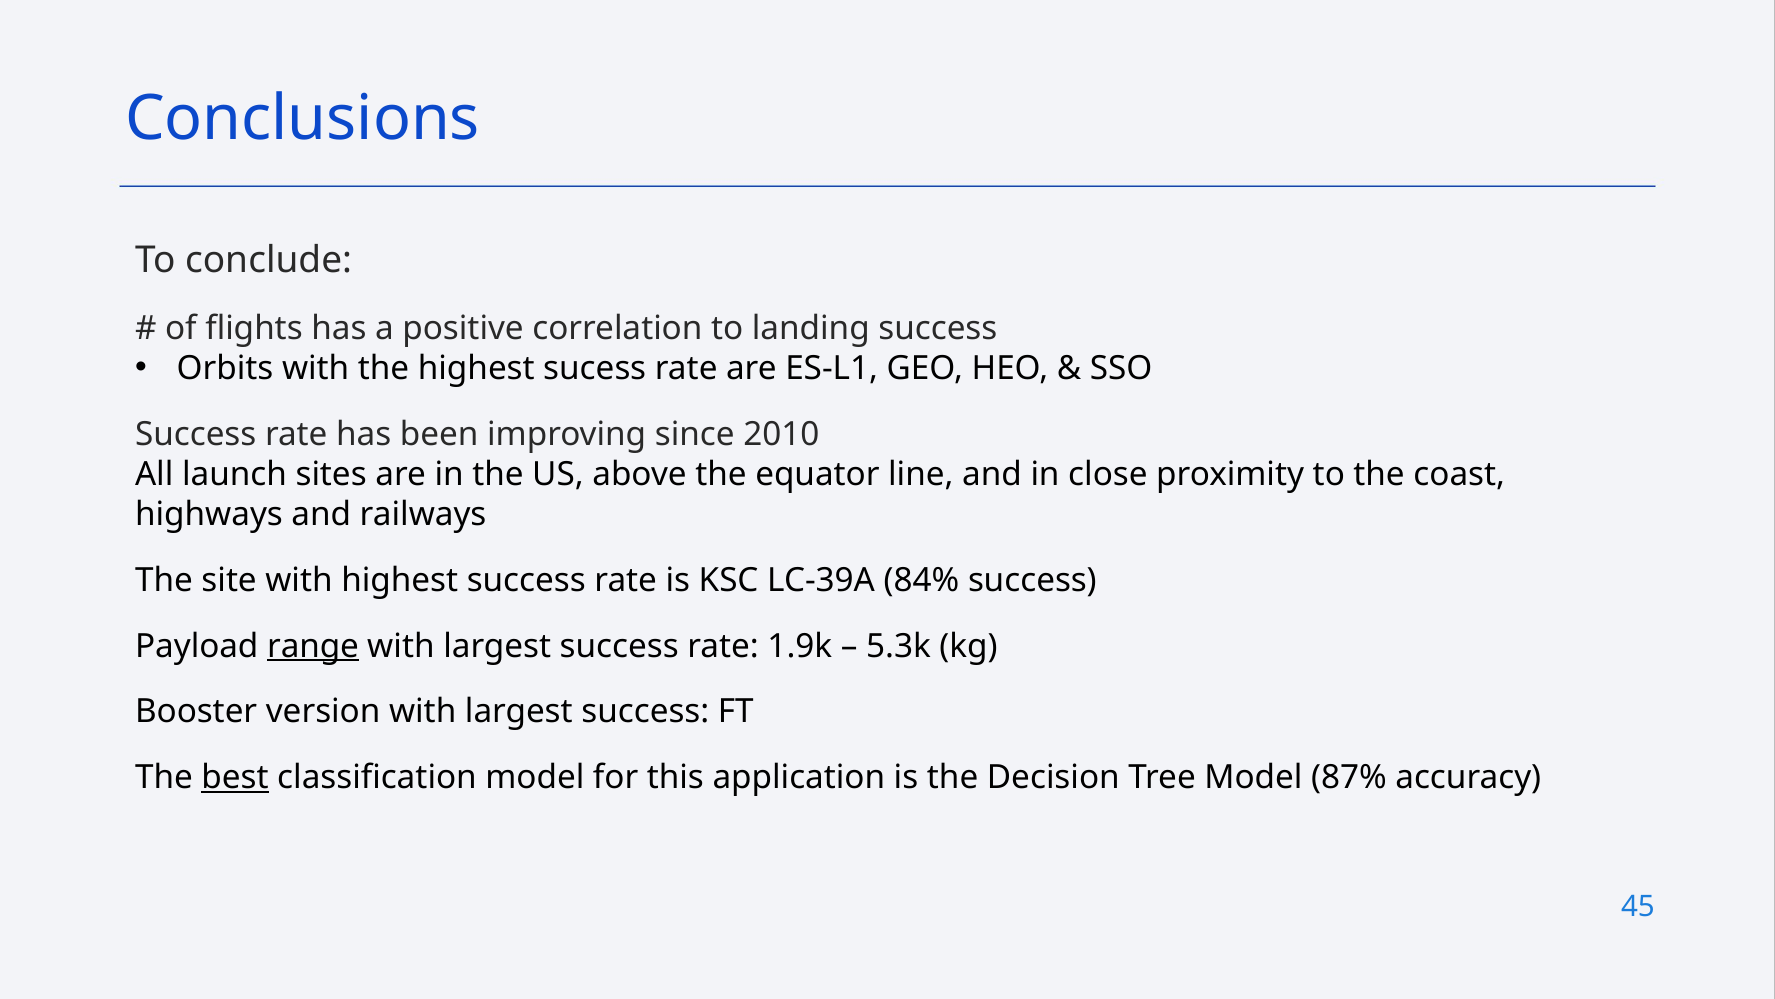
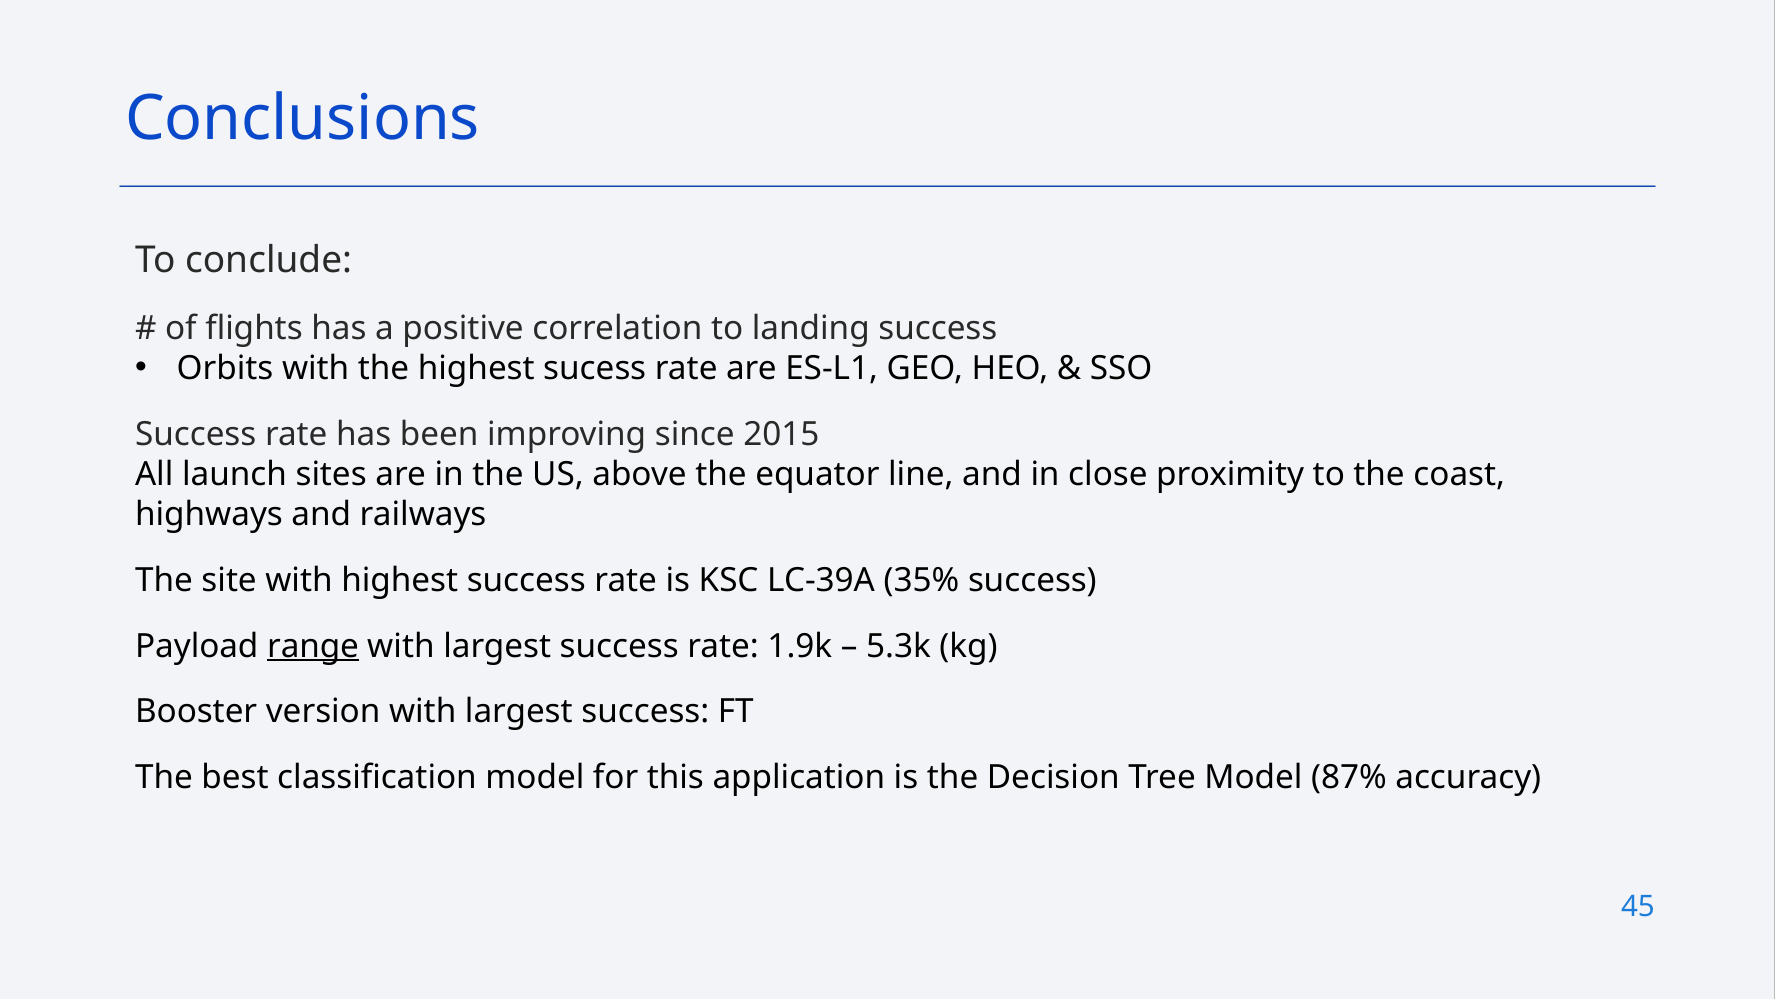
2010: 2010 -> 2015
84%: 84% -> 35%
best underline: present -> none
